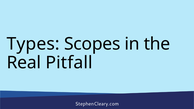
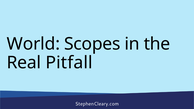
Types: Types -> World
